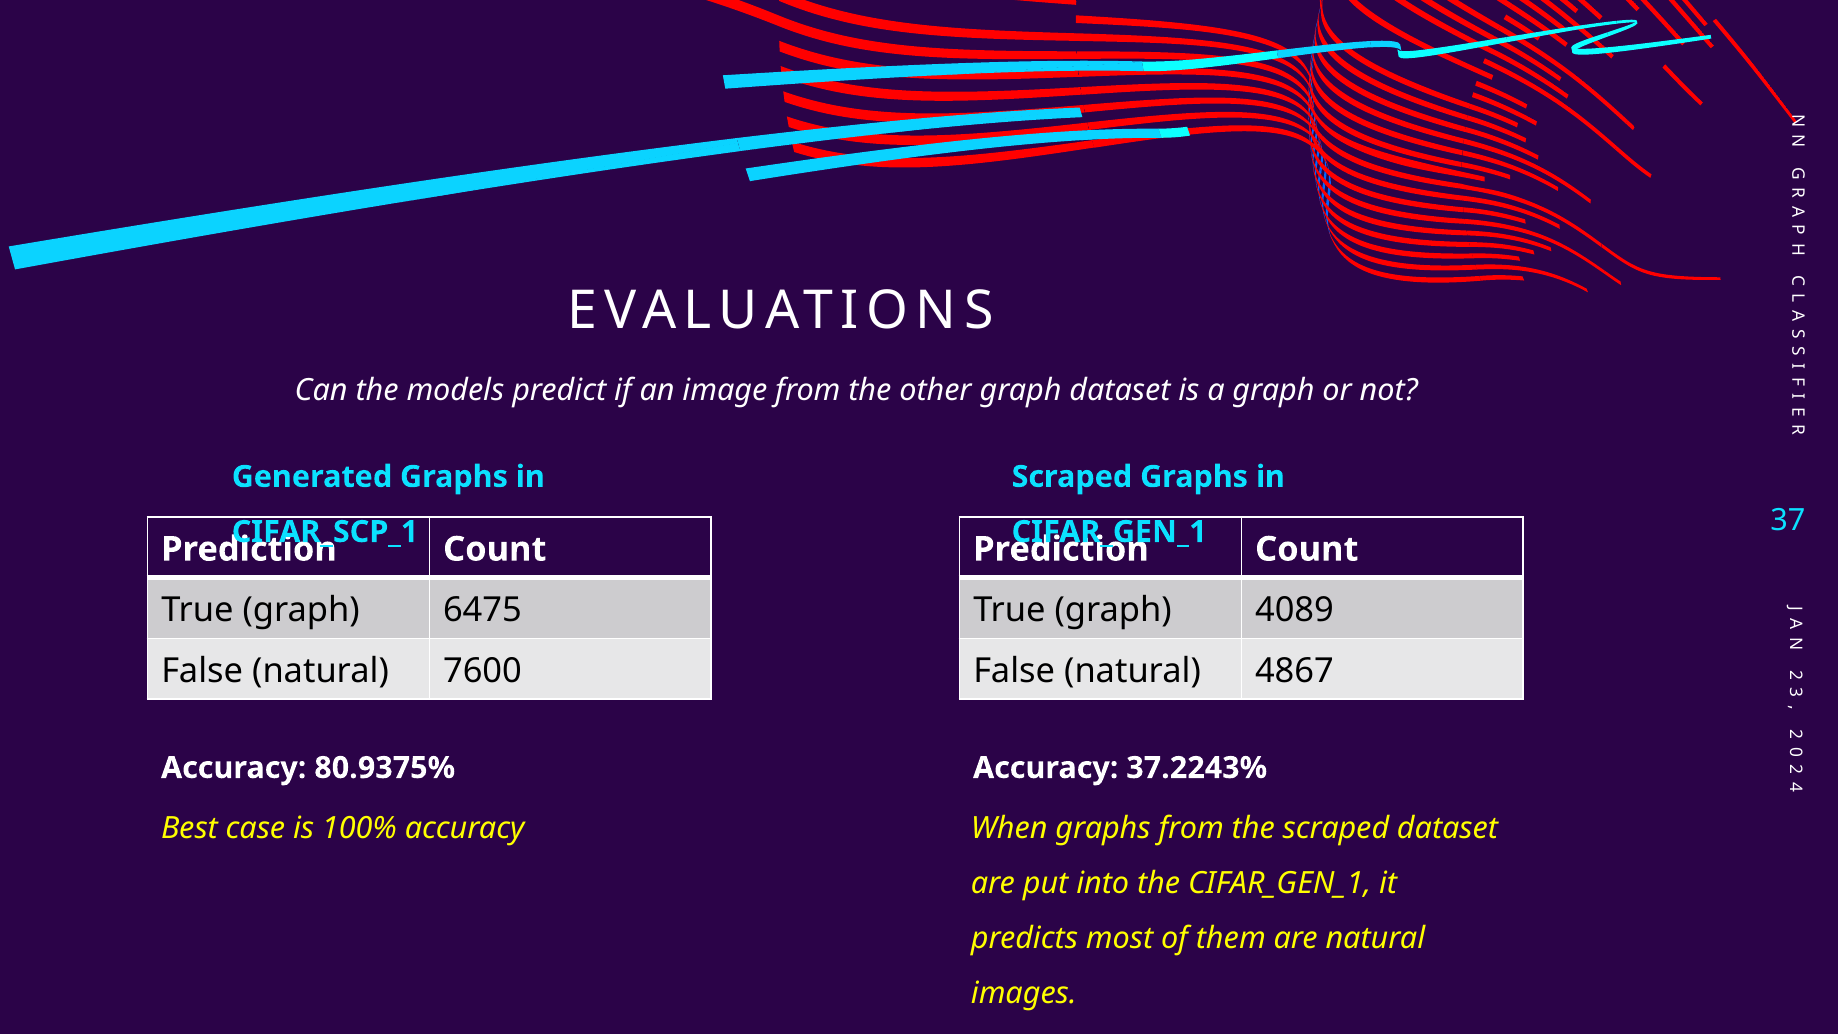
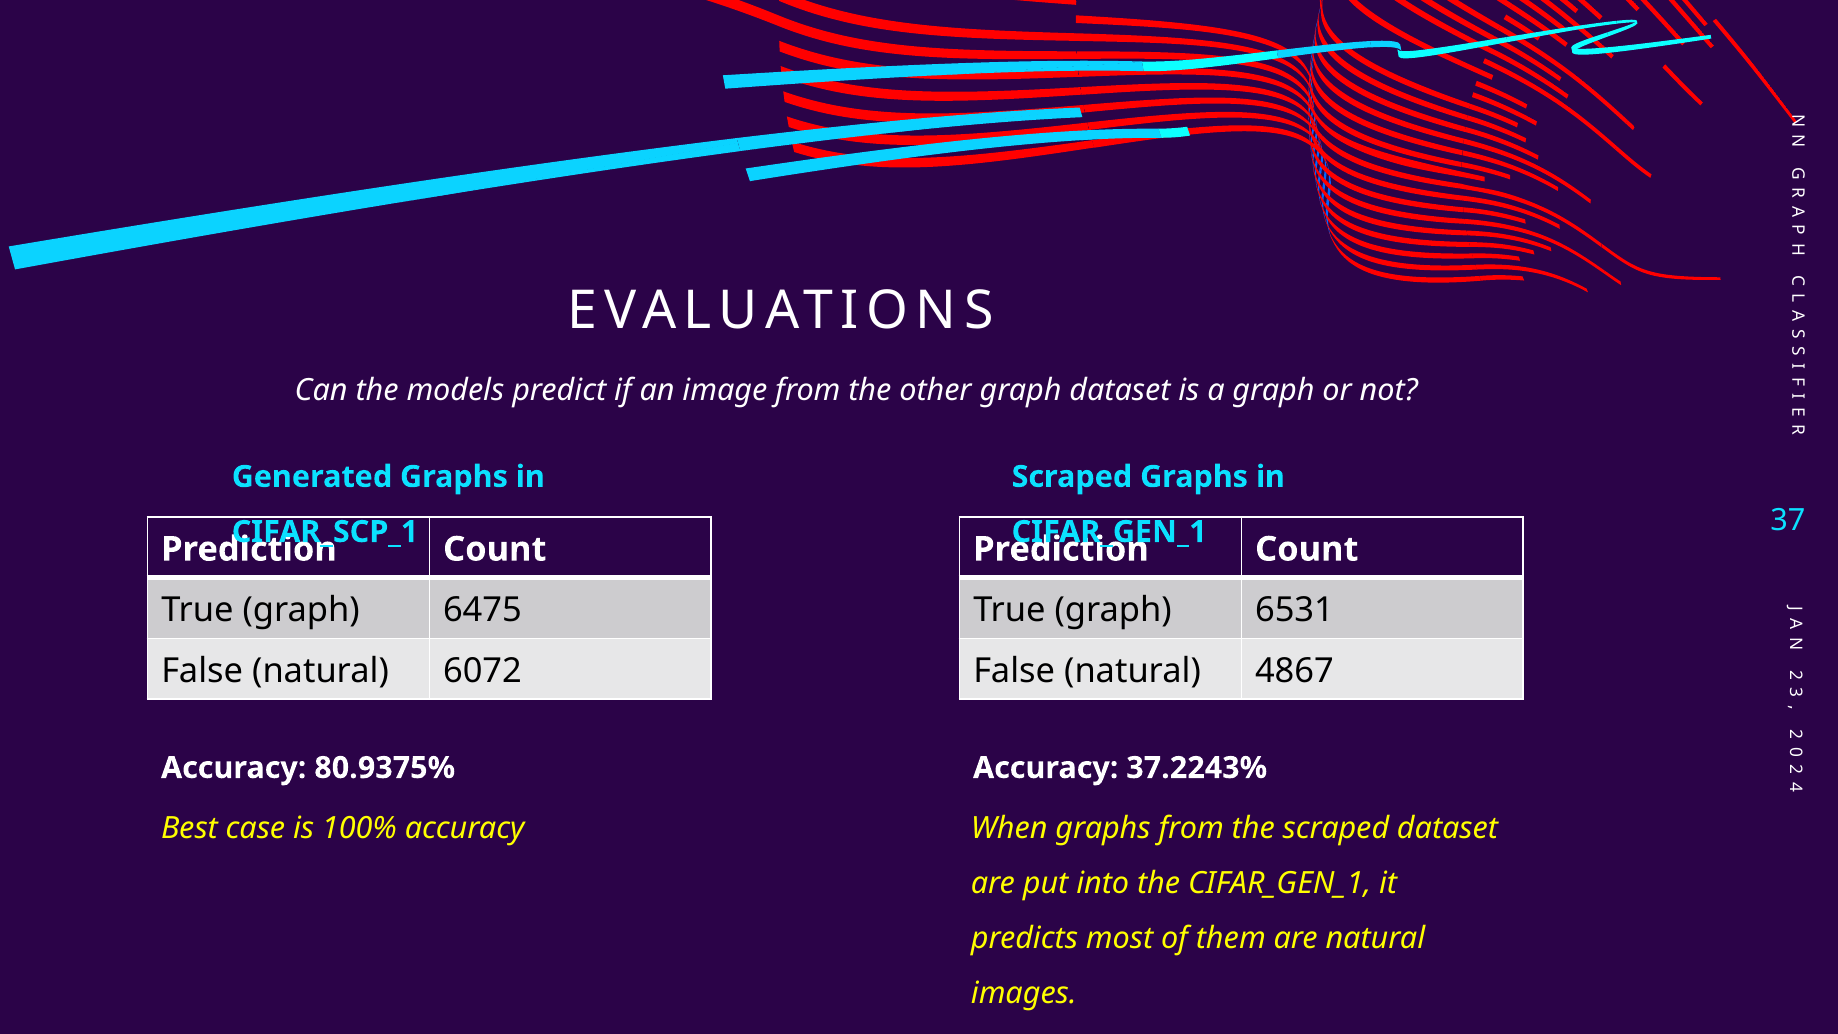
4089: 4089 -> 6531
7600: 7600 -> 6072
